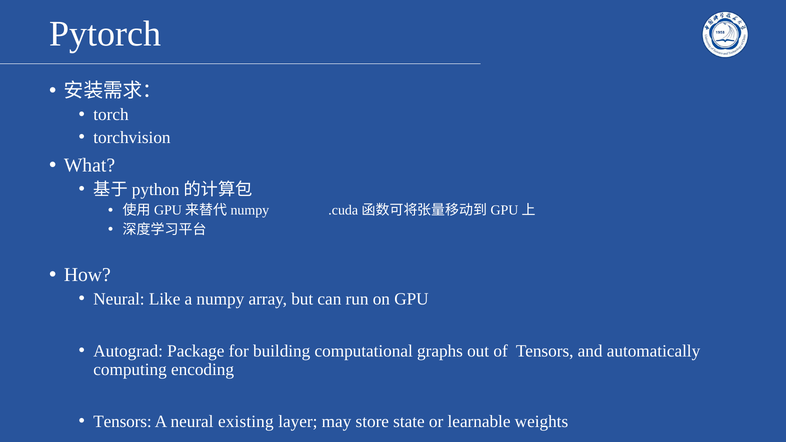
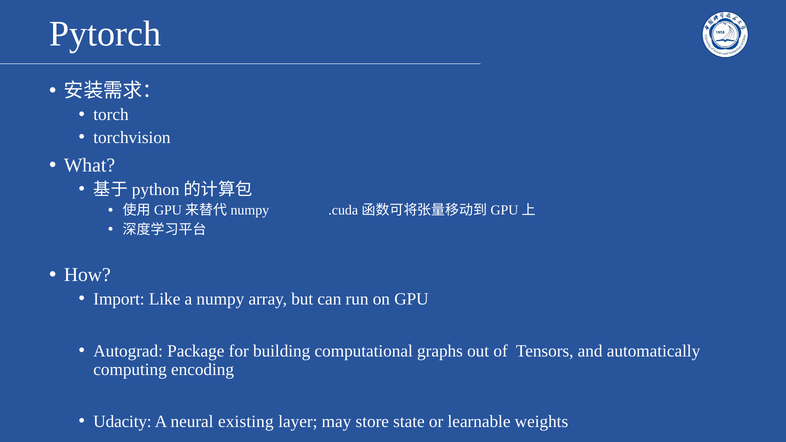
Neural at (119, 299): Neural -> Import
Tensors at (123, 422): Tensors -> Udacity
